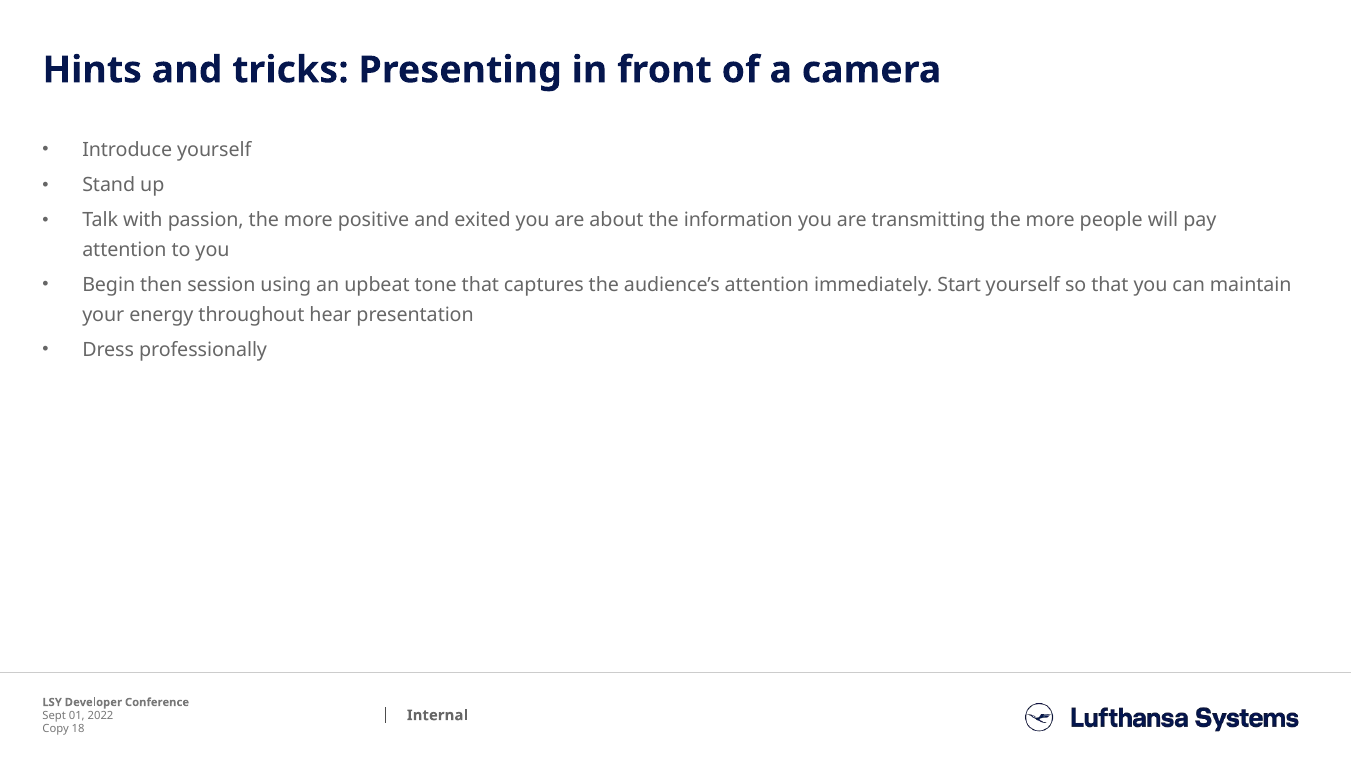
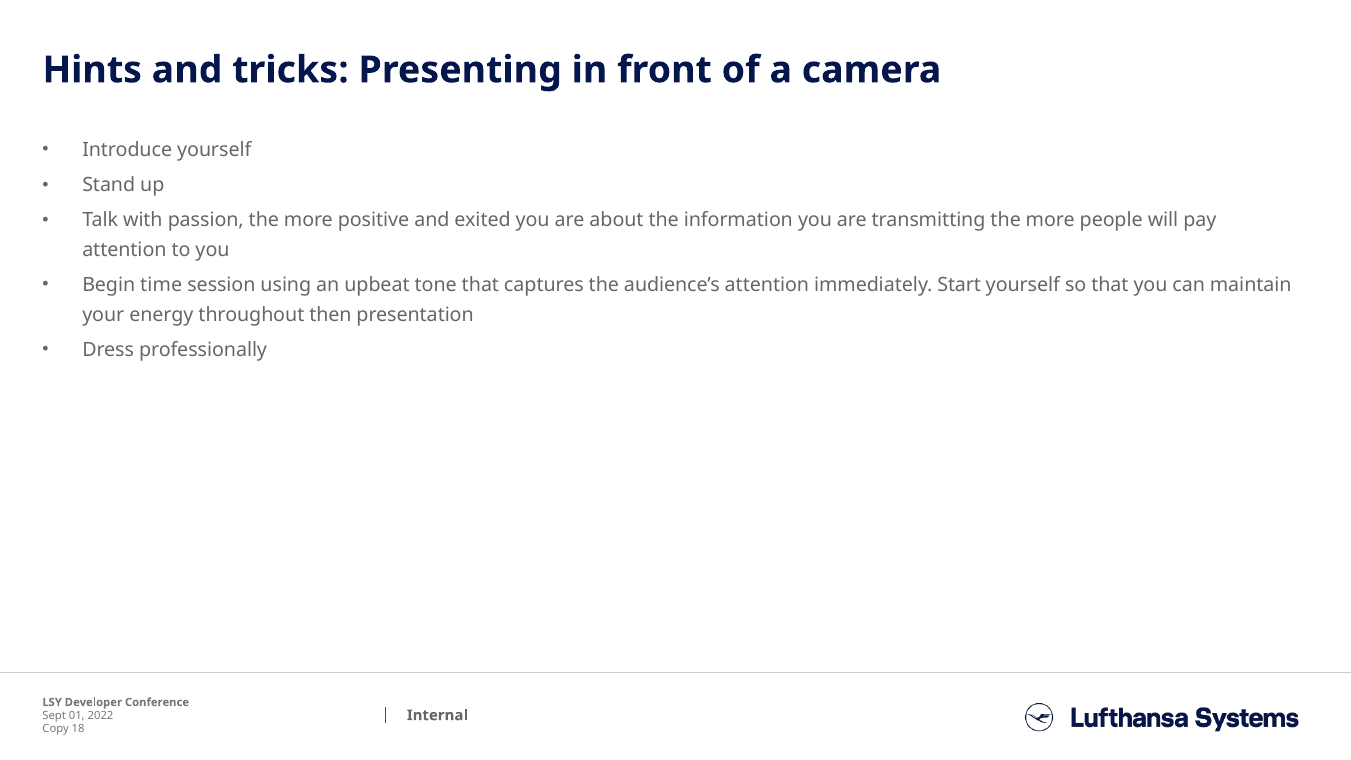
then: then -> time
hear: hear -> then
